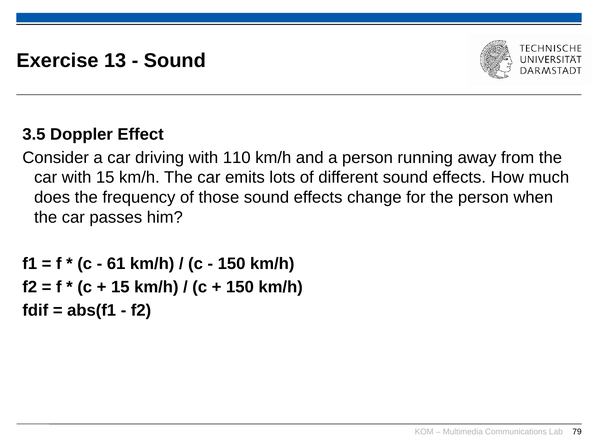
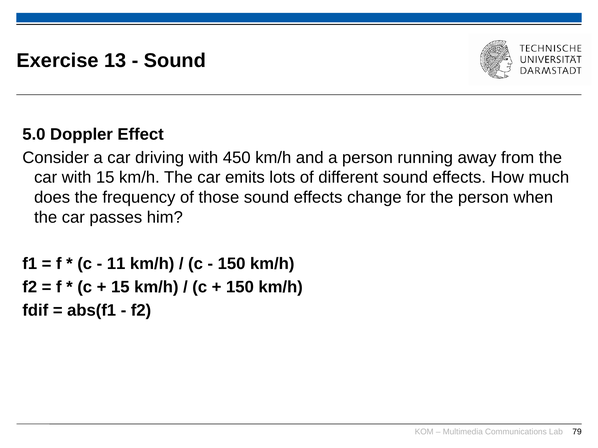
3.5: 3.5 -> 5.0
110: 110 -> 450
61: 61 -> 11
